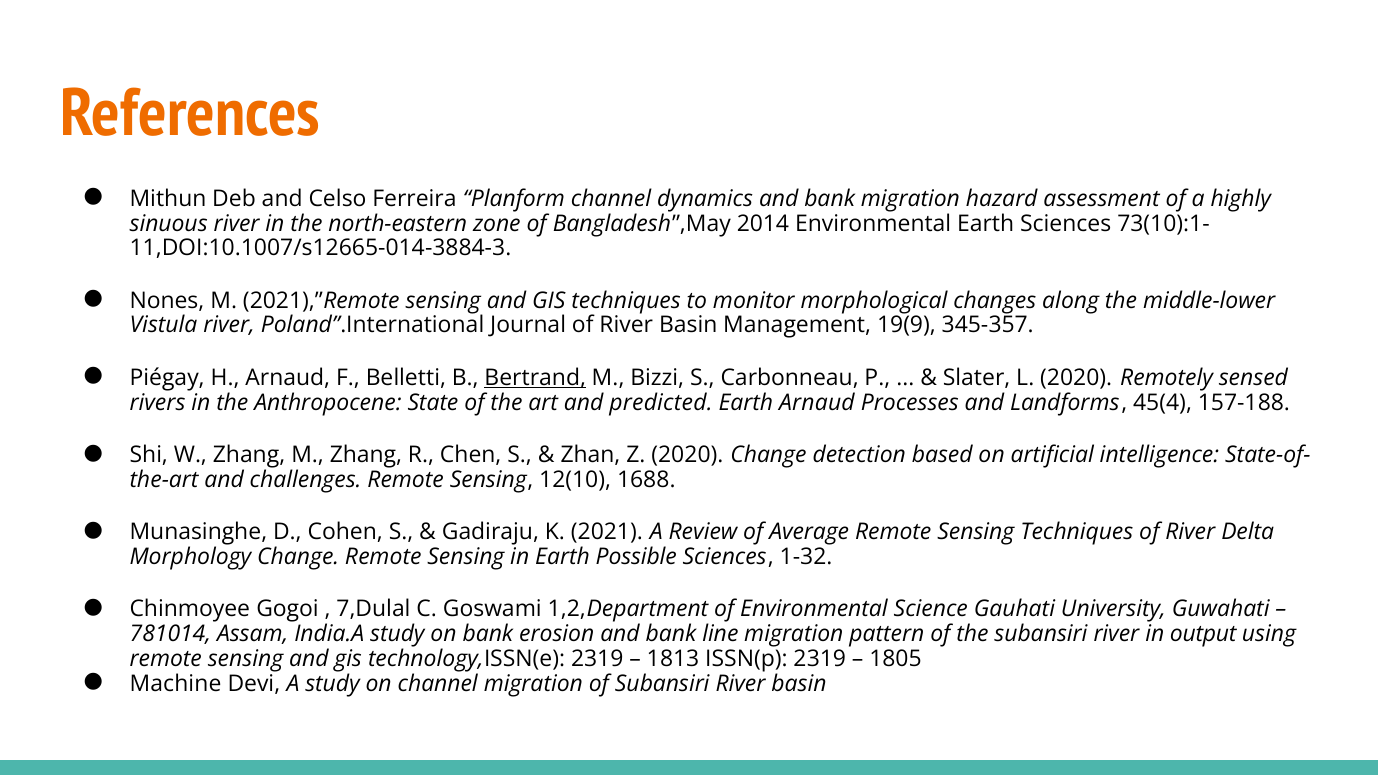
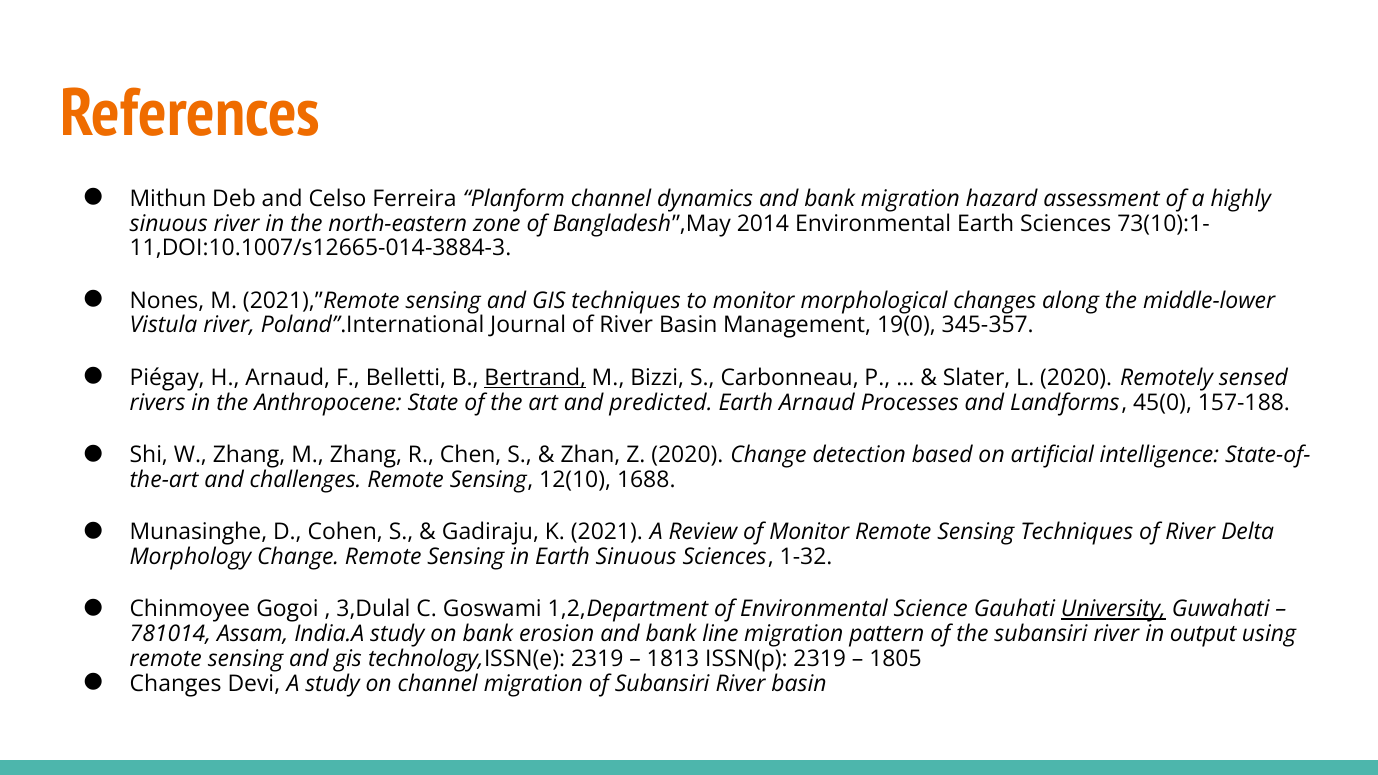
19(9: 19(9 -> 19(0
45(4: 45(4 -> 45(0
of Average: Average -> Monitor
Earth Possible: Possible -> Sinuous
7,Dulal: 7,Dulal -> 3,Dulal
University underline: none -> present
Machine at (176, 684): Machine -> Changes
